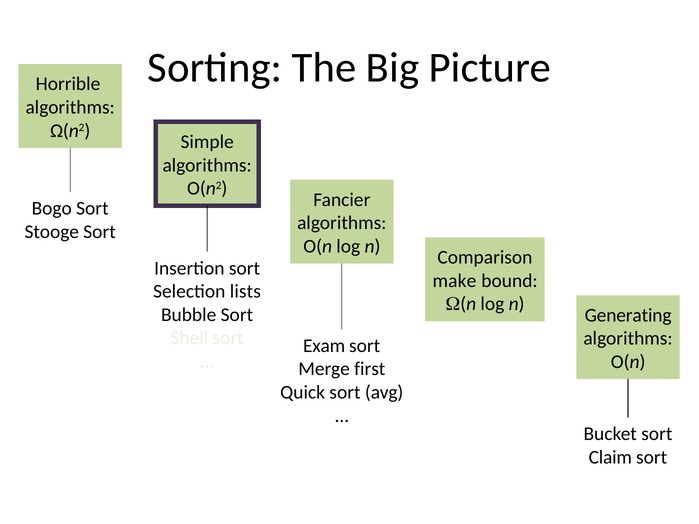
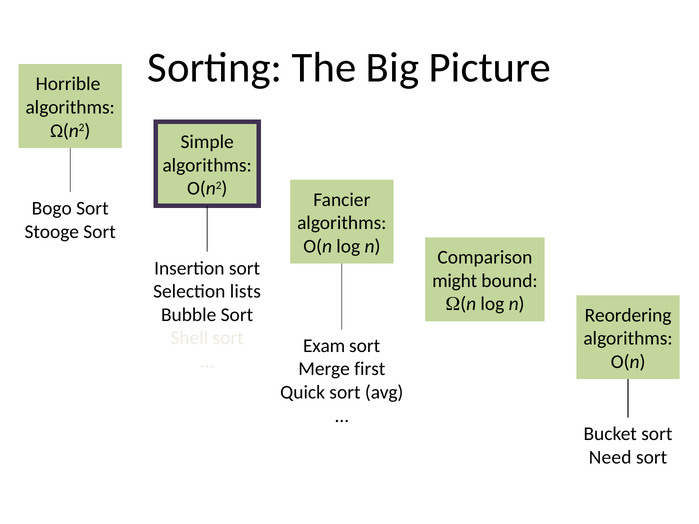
make: make -> might
Generating: Generating -> Reordering
Claim: Claim -> Need
